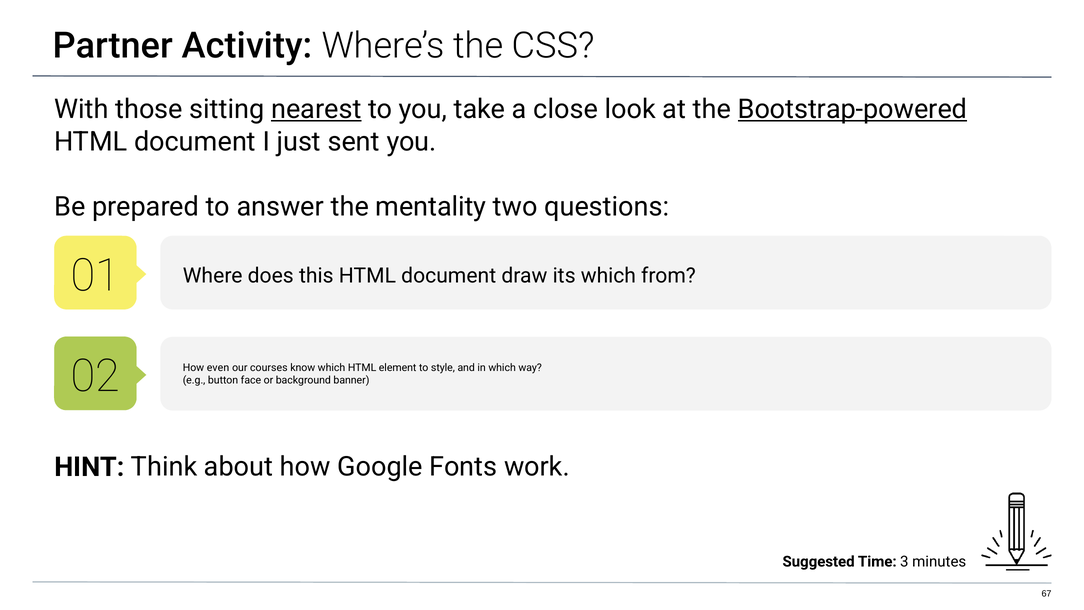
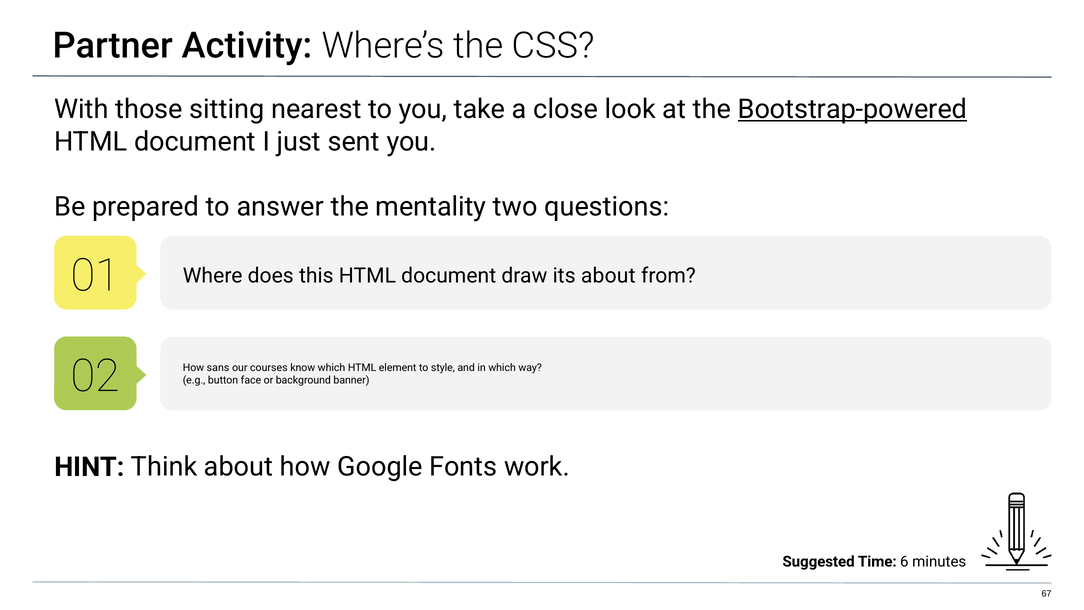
nearest underline: present -> none
its which: which -> about
even: even -> sans
3: 3 -> 6
